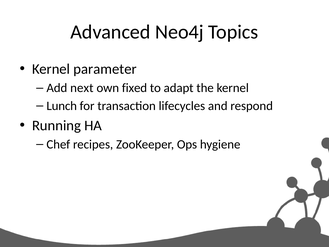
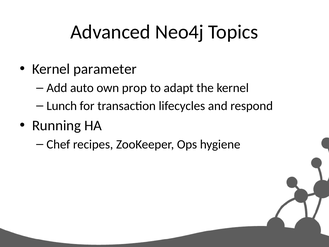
next: next -> auto
fixed: fixed -> prop
